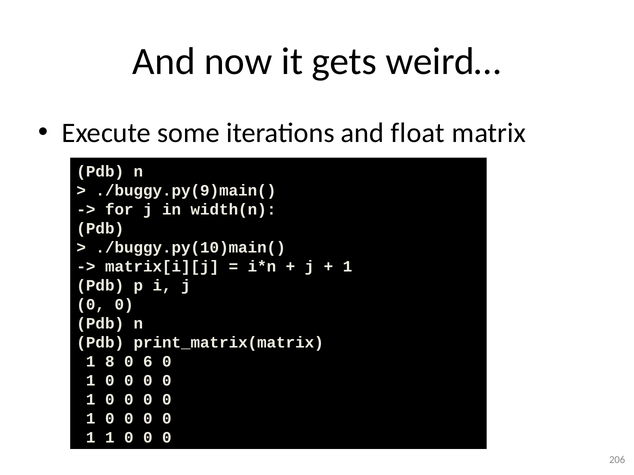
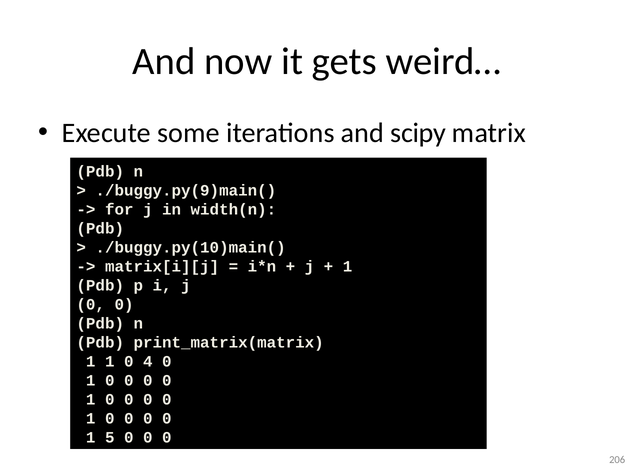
float: float -> scipy
1 8: 8 -> 1
6: 6 -> 4
1 1: 1 -> 5
